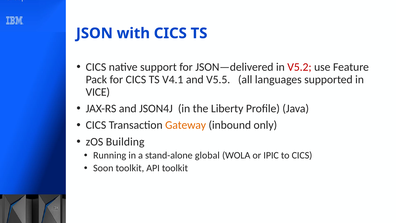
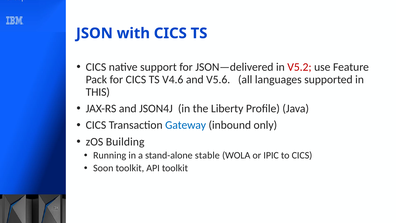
V4.1: V4.1 -> V4.6
V5.5: V5.5 -> V5.6
VICE: VICE -> THIS
Gateway colour: orange -> blue
global: global -> stable
